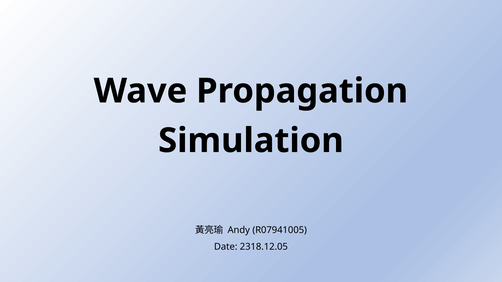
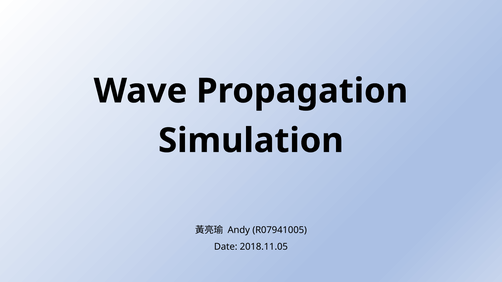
2318.12.05: 2318.12.05 -> 2018.11.05
